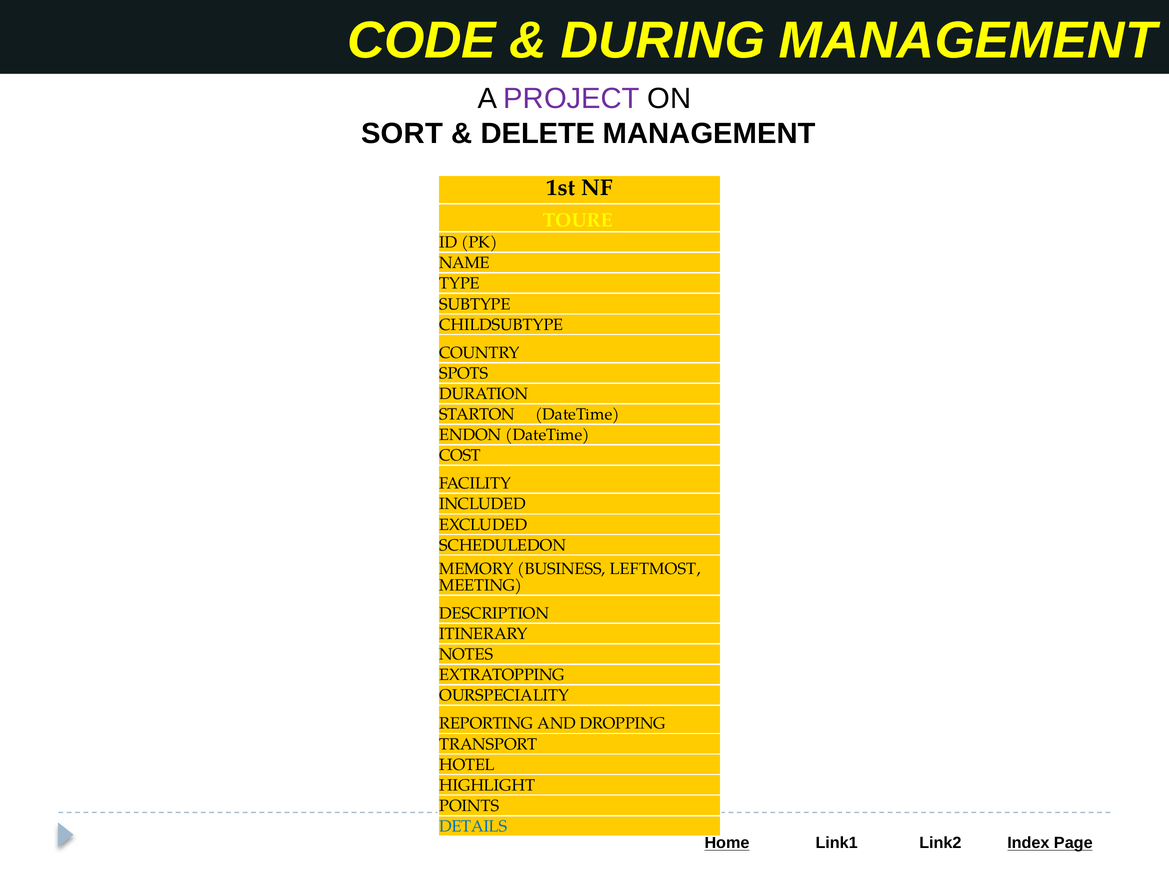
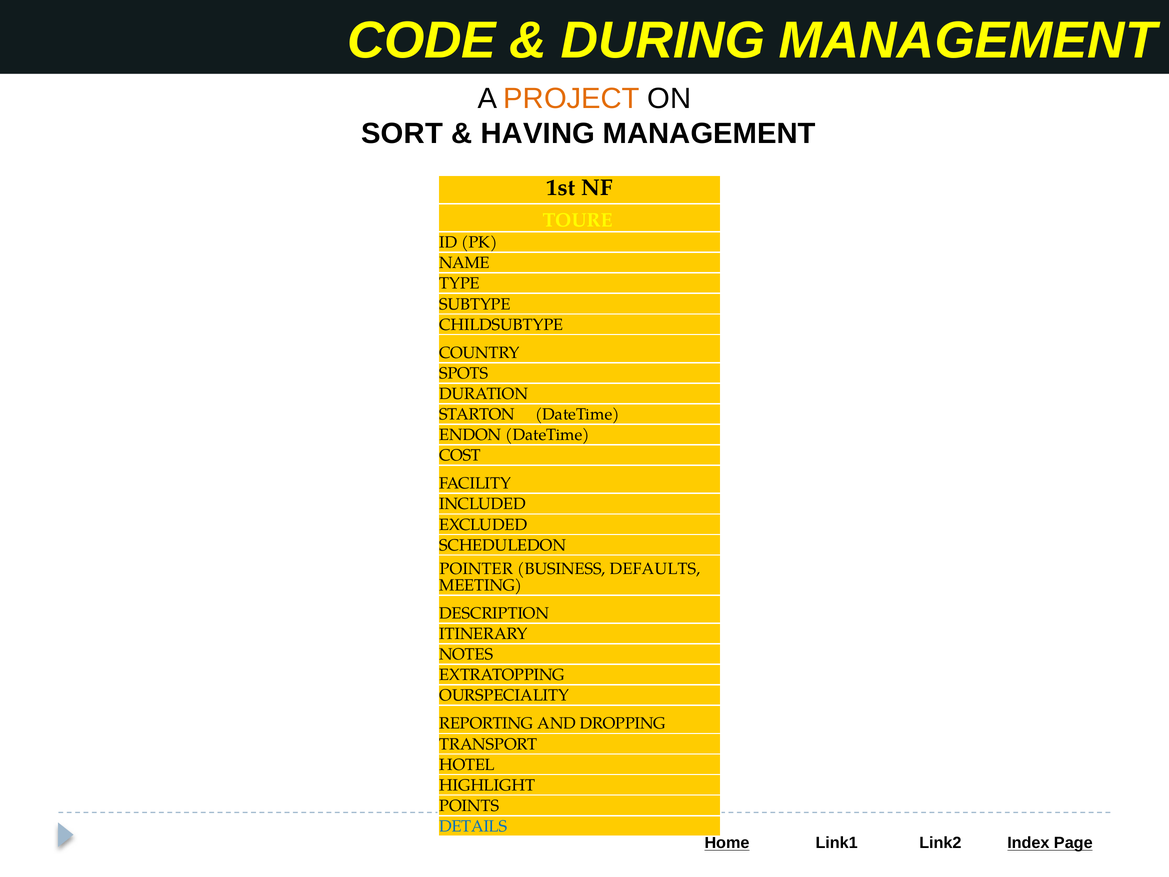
PROJECT colour: purple -> orange
DELETE: DELETE -> HAVING
MEMORY: MEMORY -> POINTER
LEFTMOST: LEFTMOST -> DEFAULTS
